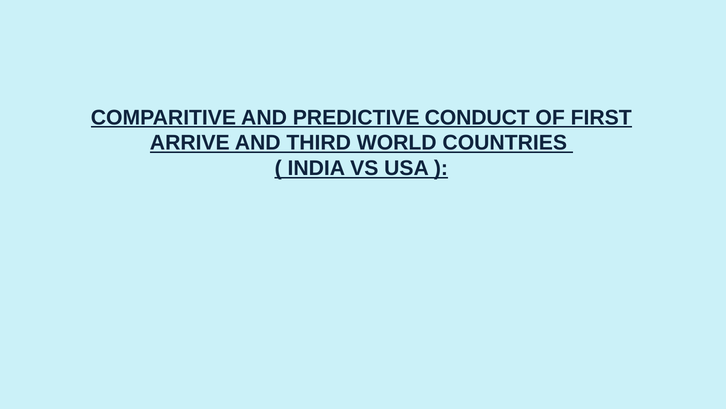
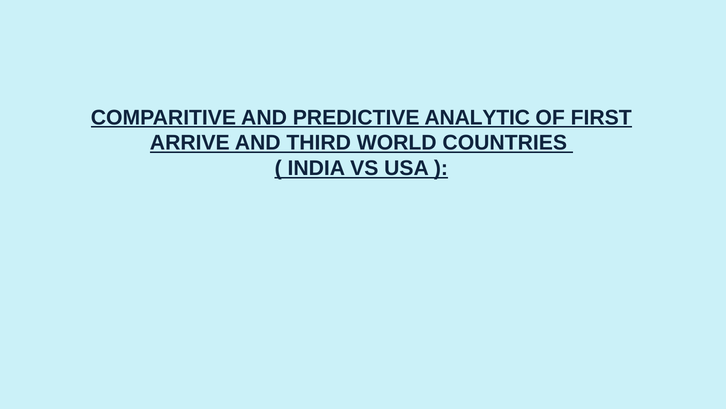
CONDUCT: CONDUCT -> ANALYTIC
